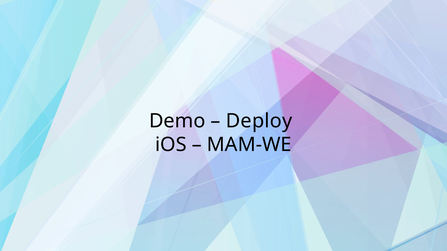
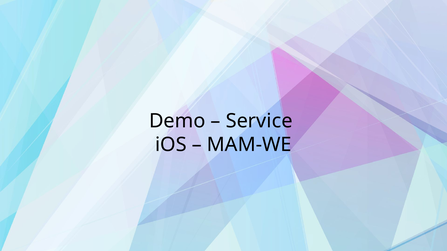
Deploy: Deploy -> Service
